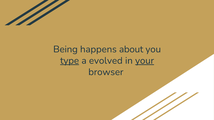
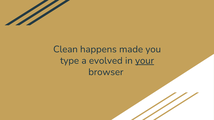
Being: Being -> Clean
about: about -> made
type underline: present -> none
